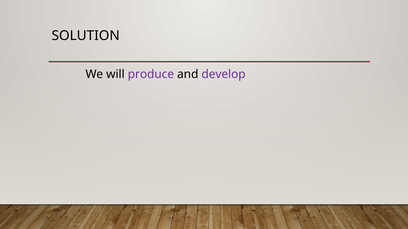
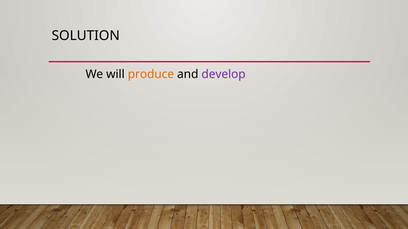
produce colour: purple -> orange
